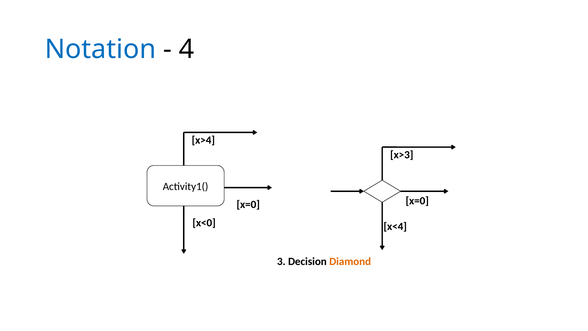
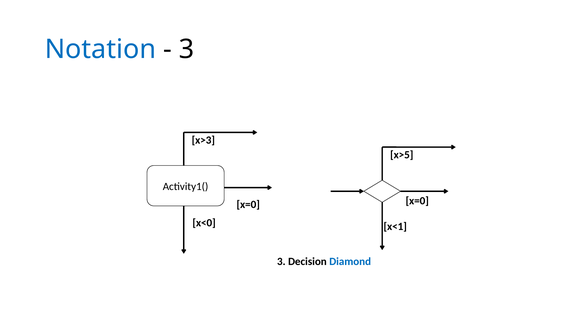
4 at (186, 49): 4 -> 3
x>4: x>4 -> x>3
x>3: x>3 -> x>5
x<4: x<4 -> x<1
Diamond colour: orange -> blue
